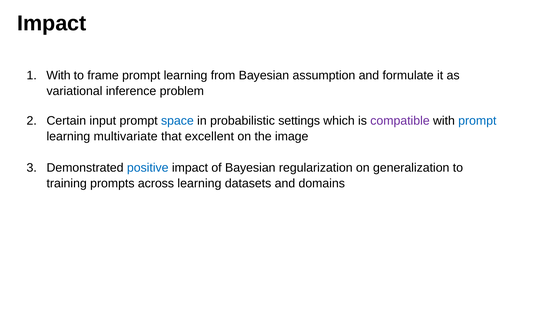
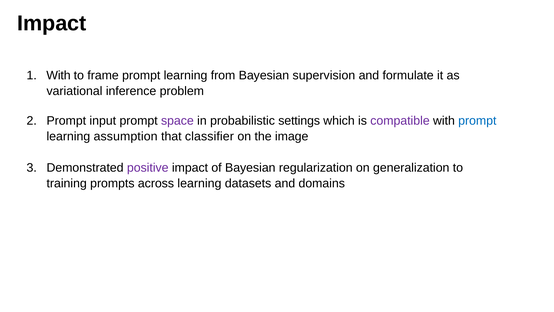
assumption: assumption -> supervision
Certain at (66, 120): Certain -> Prompt
space colour: blue -> purple
multivariate: multivariate -> assumption
excellent: excellent -> classifier
positive colour: blue -> purple
